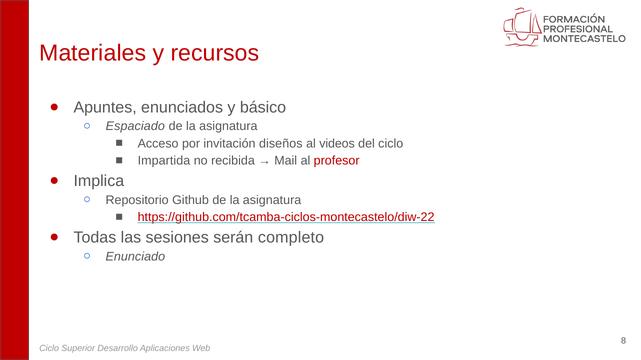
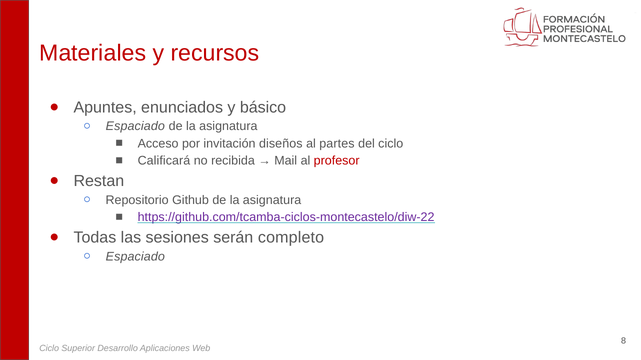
videos: videos -> partes
Impartida: Impartida -> Calificará
Implica: Implica -> Restan
https://github.com/tcamba-ciclos-montecastelo/diw-22 colour: red -> purple
Enunciado at (135, 257): Enunciado -> Espaciado
